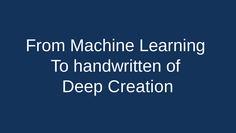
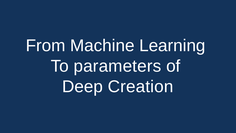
handwritten: handwritten -> parameters
